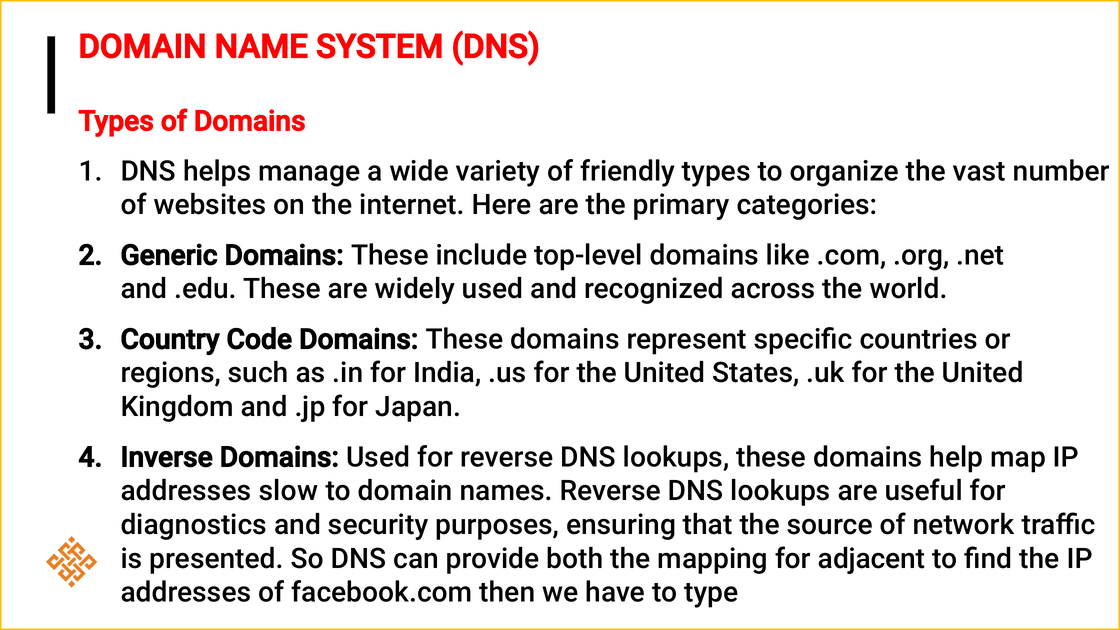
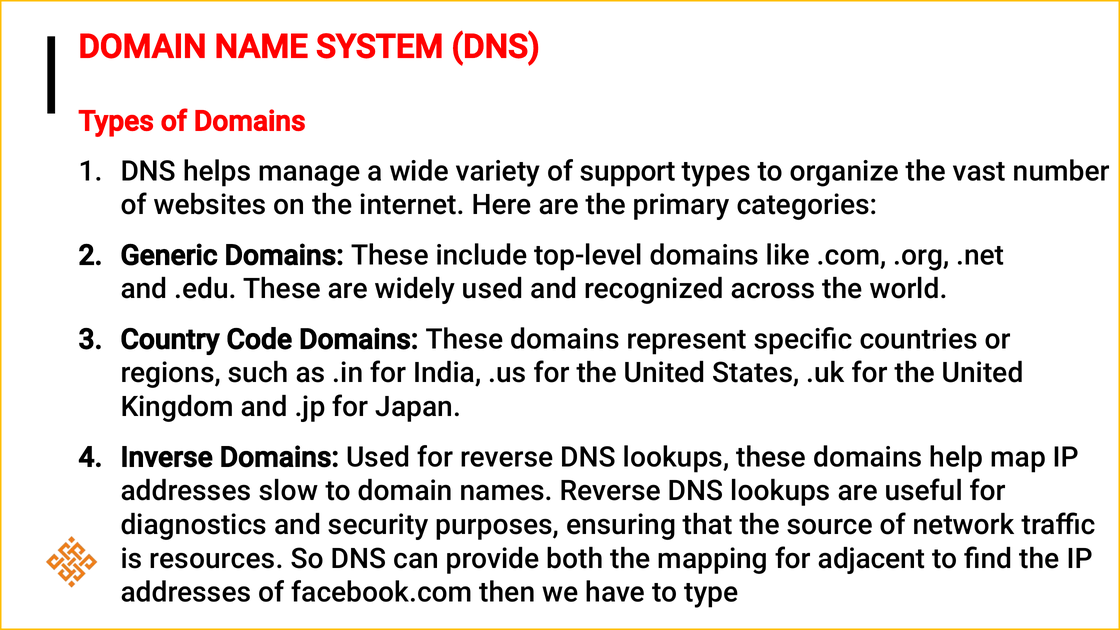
friendly: friendly -> support
presented: presented -> resources
